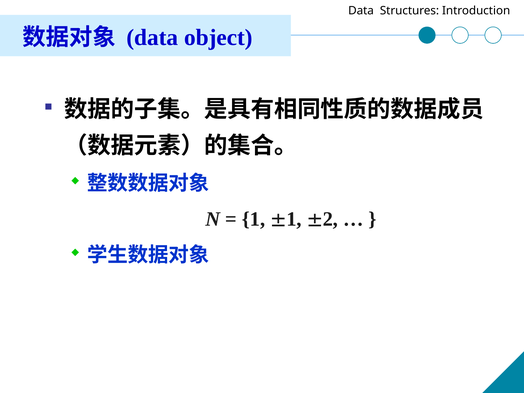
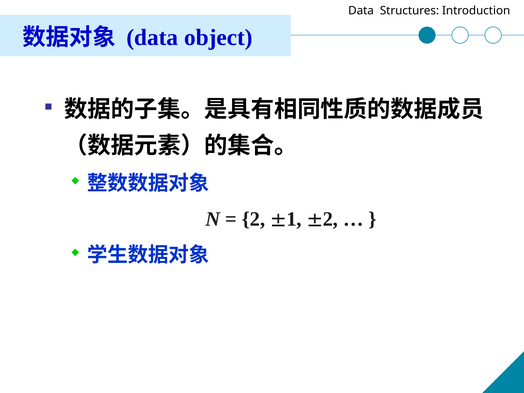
1 at (254, 219): 1 -> 2
